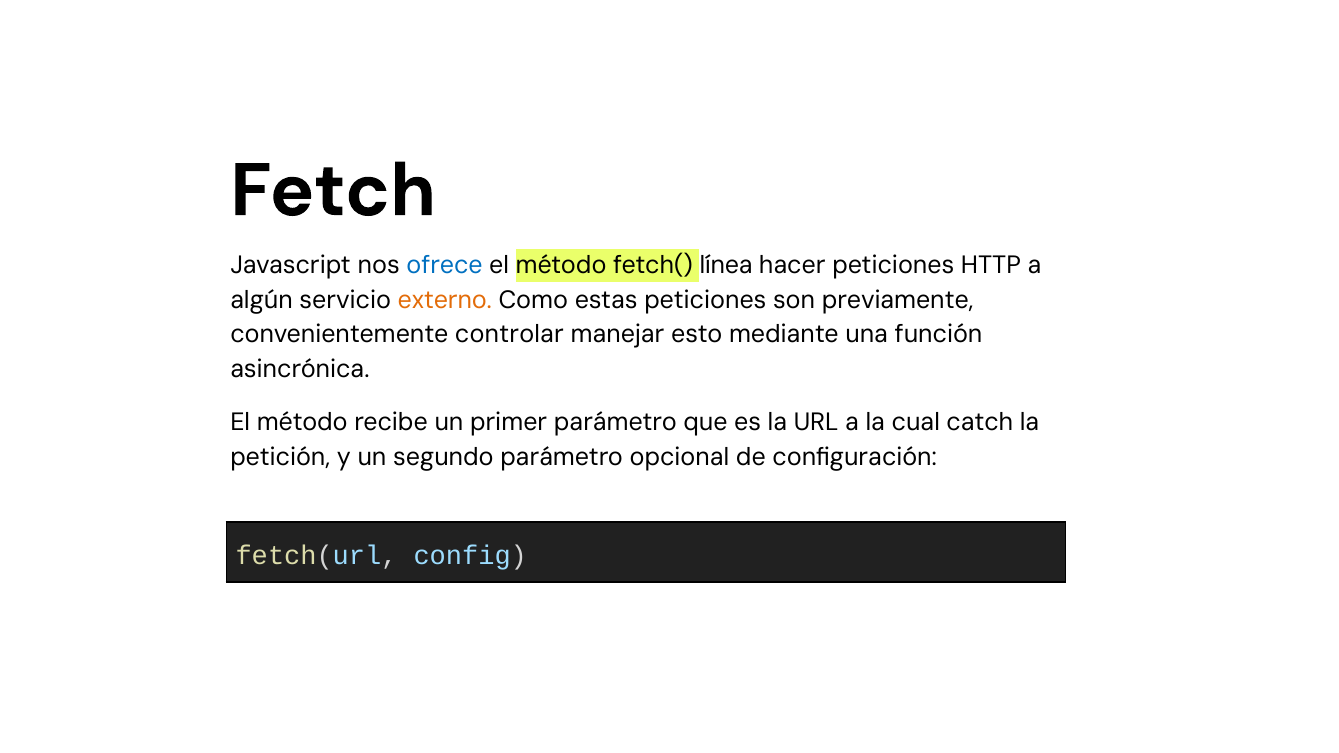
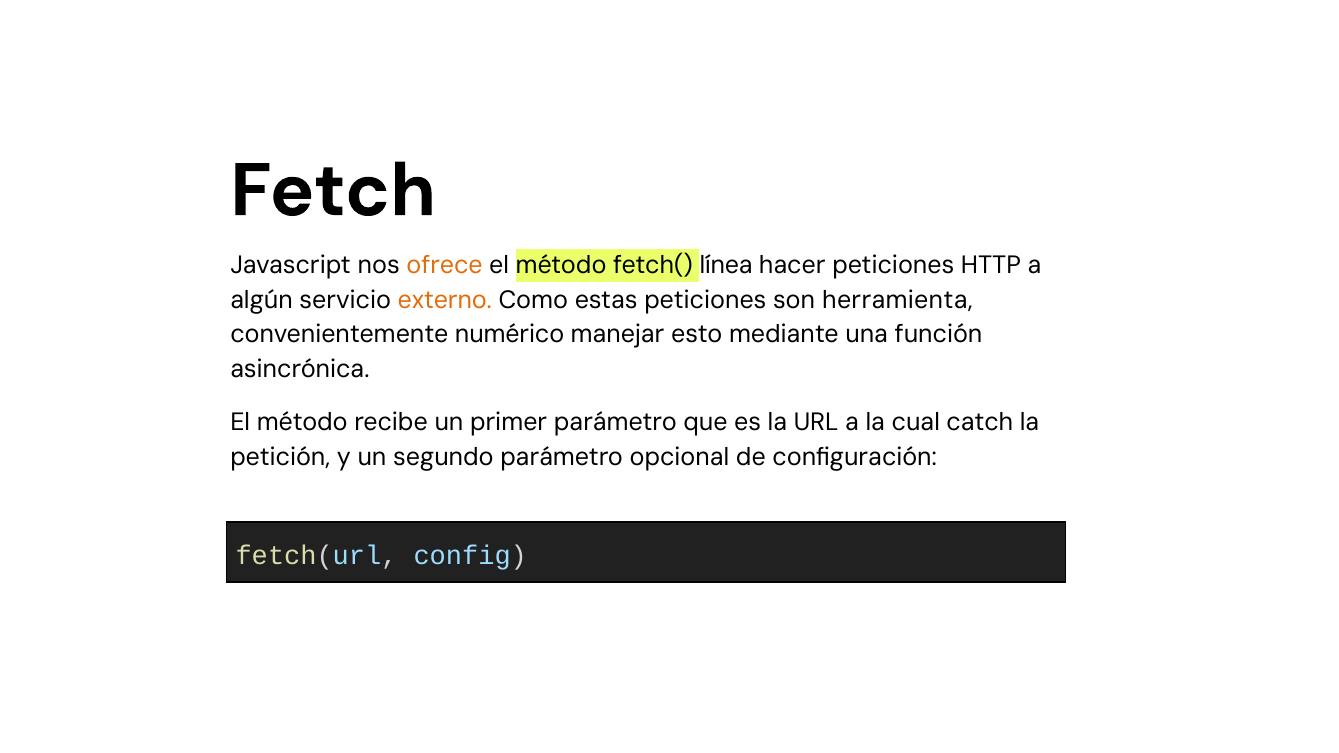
ofrece colour: blue -> orange
previamente: previamente -> herramienta
controlar: controlar -> numérico
